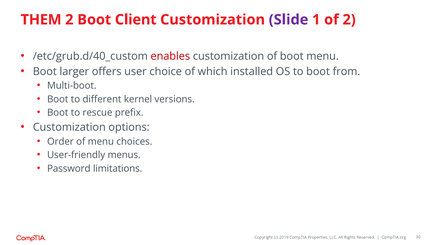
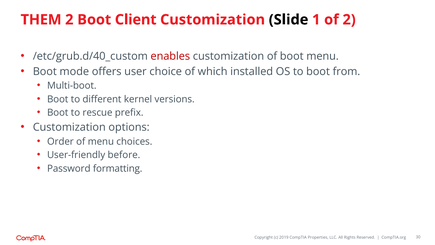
Slide colour: purple -> black
larger: larger -> mode
menus: menus -> before
limitations: limitations -> formatting
